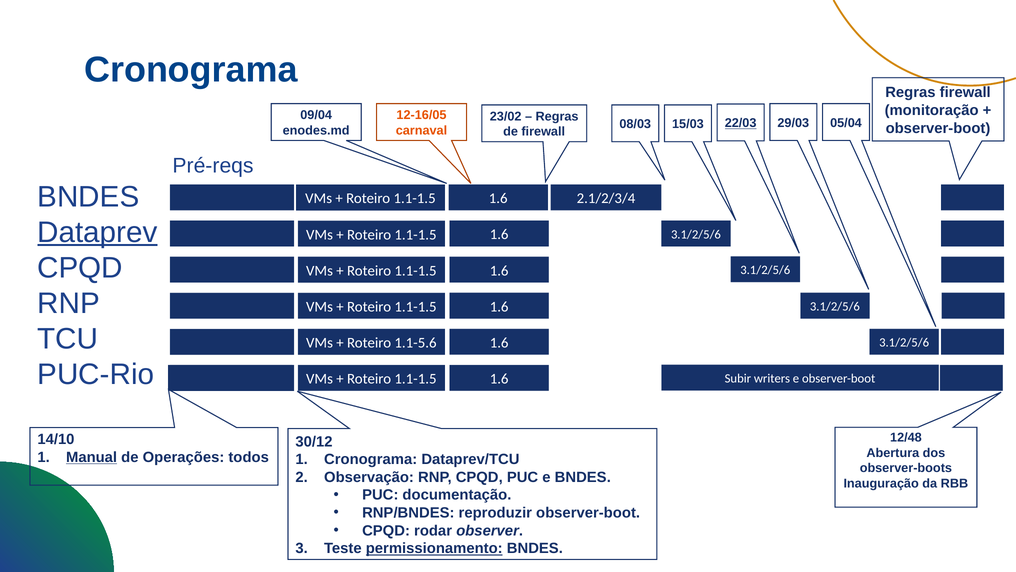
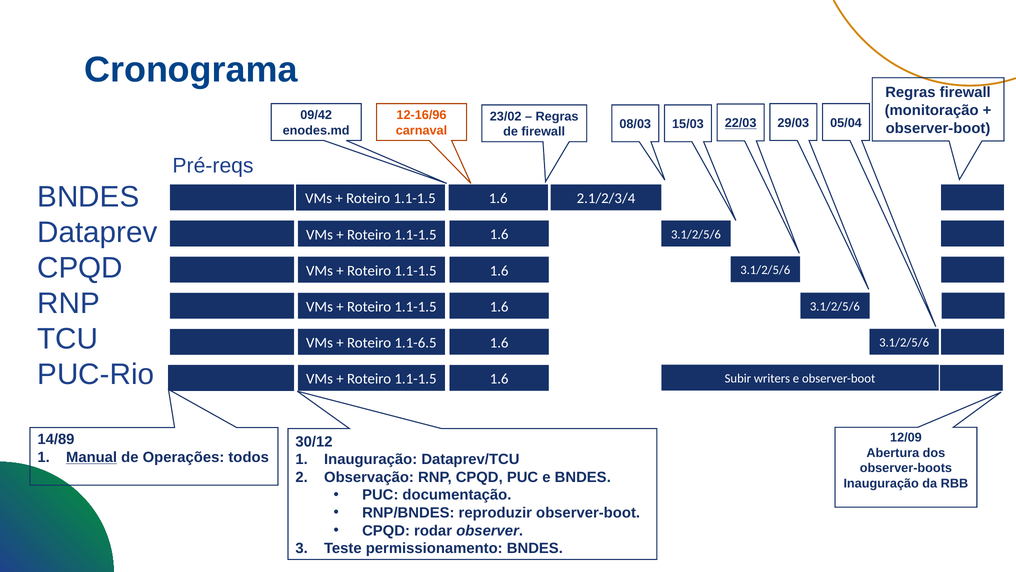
09/04: 09/04 -> 09/42
12-16/05: 12-16/05 -> 12-16/96
Dataprev underline: present -> none
1.1-5.6: 1.1-5.6 -> 1.1-6.5
12/48: 12/48 -> 12/09
14/10: 14/10 -> 14/89
Cronograma at (371, 459): Cronograma -> Inauguração
permissionamento underline: present -> none
